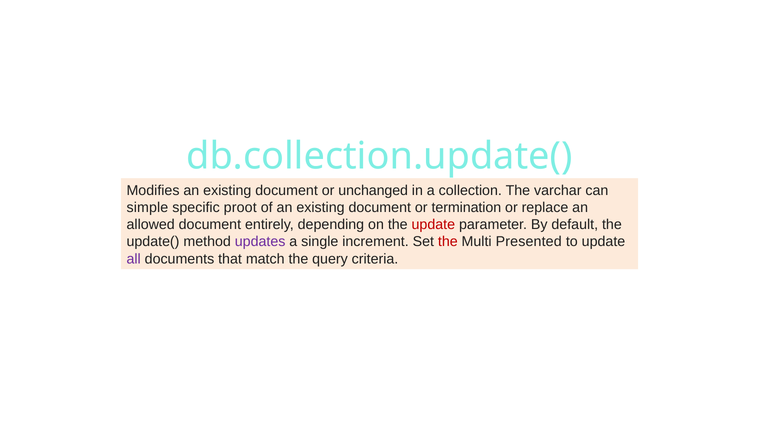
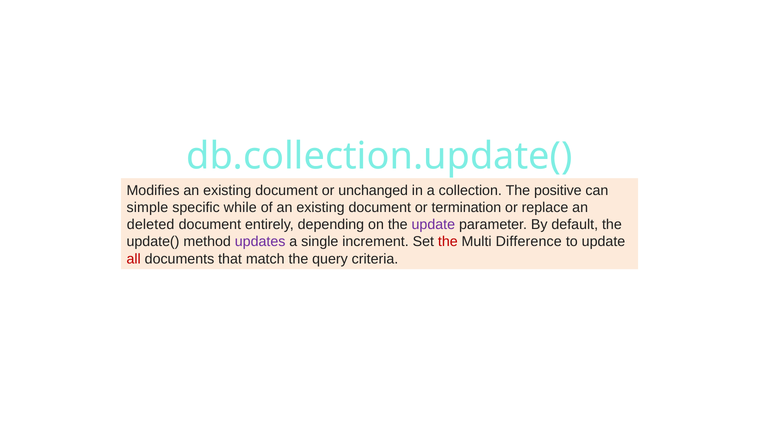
varchar: varchar -> positive
proot: proot -> while
allowed: allowed -> deleted
update at (433, 225) colour: red -> purple
Presented: Presented -> Difference
all colour: purple -> red
